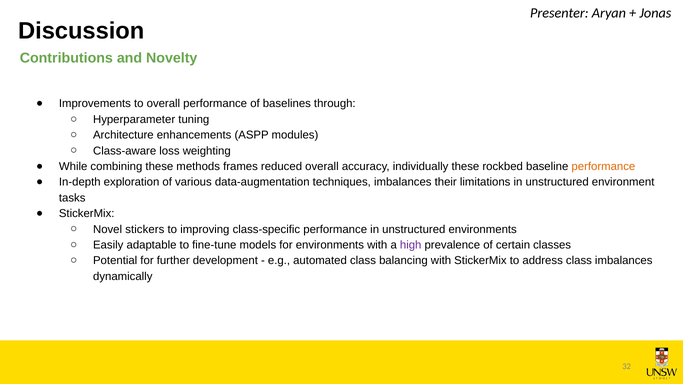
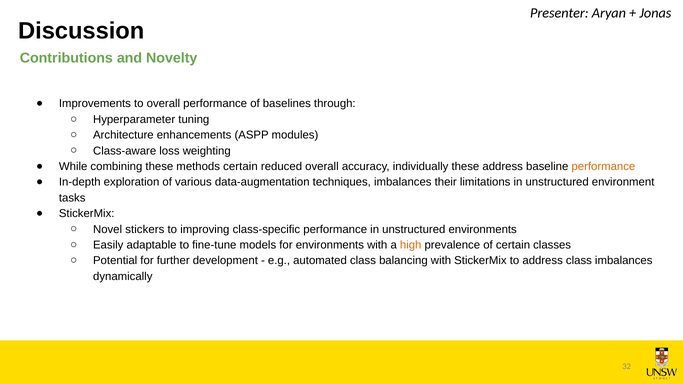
methods frames: frames -> certain
these rockbed: rockbed -> address
high colour: purple -> orange
